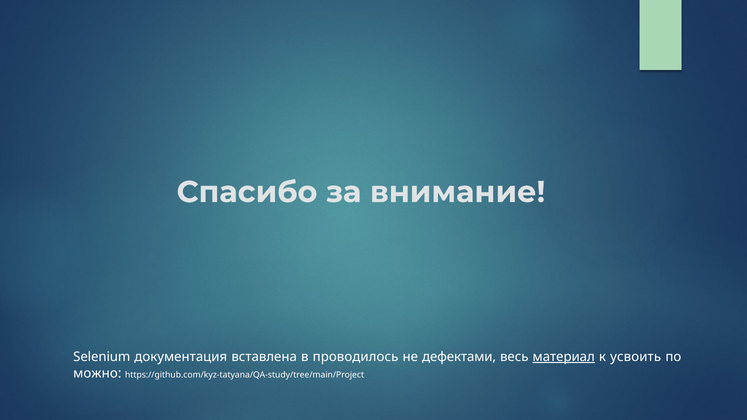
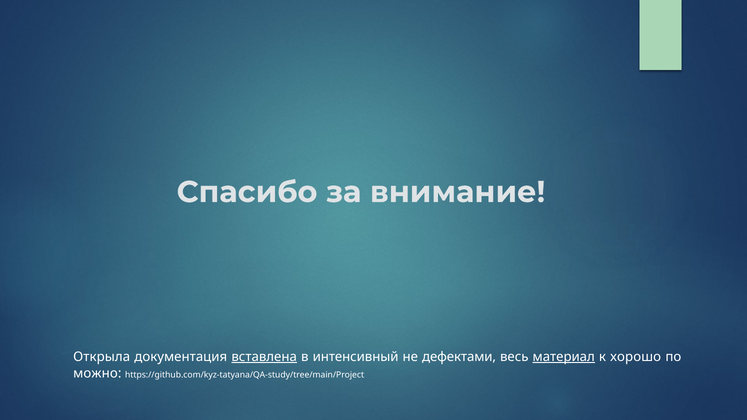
Selenium: Selenium -> Открыла
вставлена underline: none -> present
проводилось: проводилось -> интенсивный
усвоить: усвоить -> хорошо
